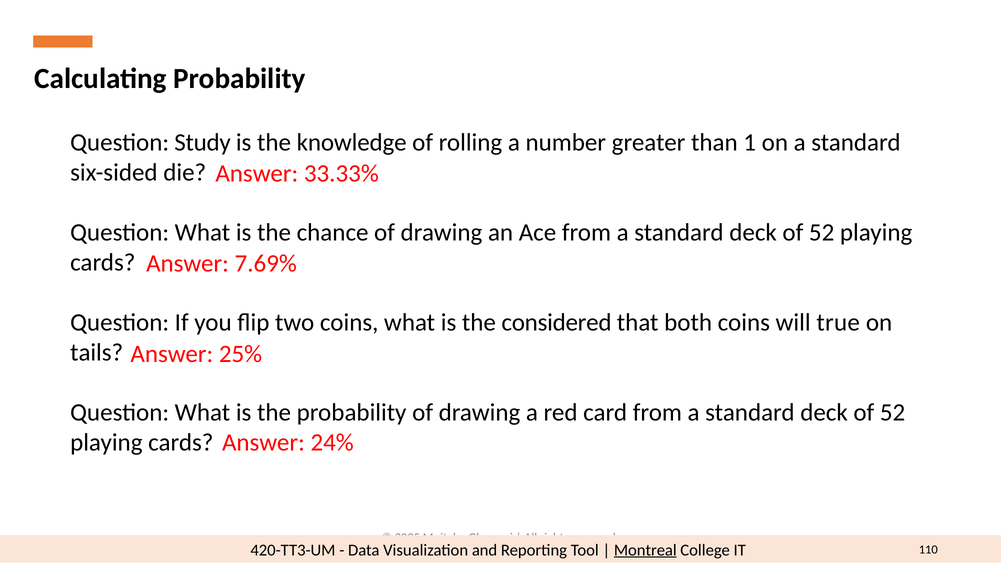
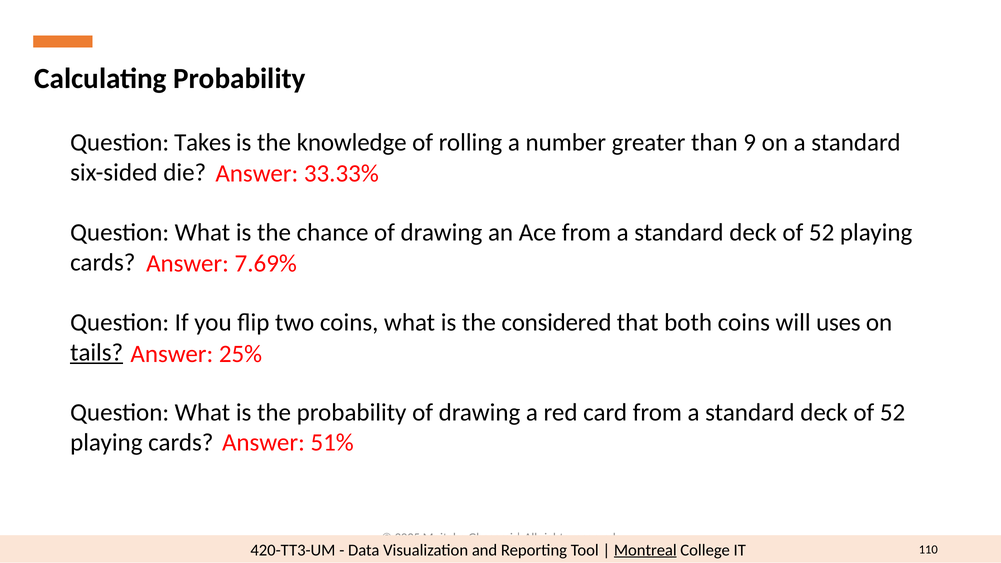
Study: Study -> Takes
1: 1 -> 9
true: true -> uses
tails underline: none -> present
24%: 24% -> 51%
